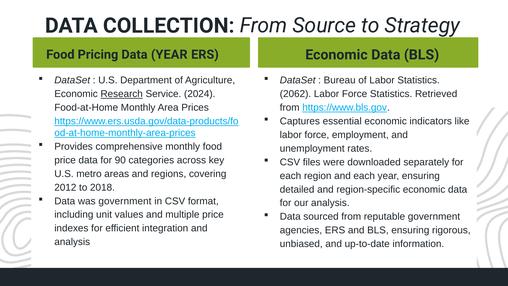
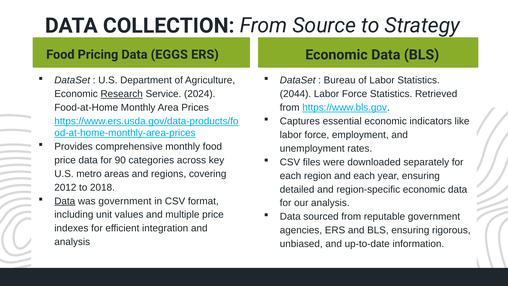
Data YEAR: YEAR -> EGGS
2062: 2062 -> 2044
Data at (65, 201) underline: none -> present
